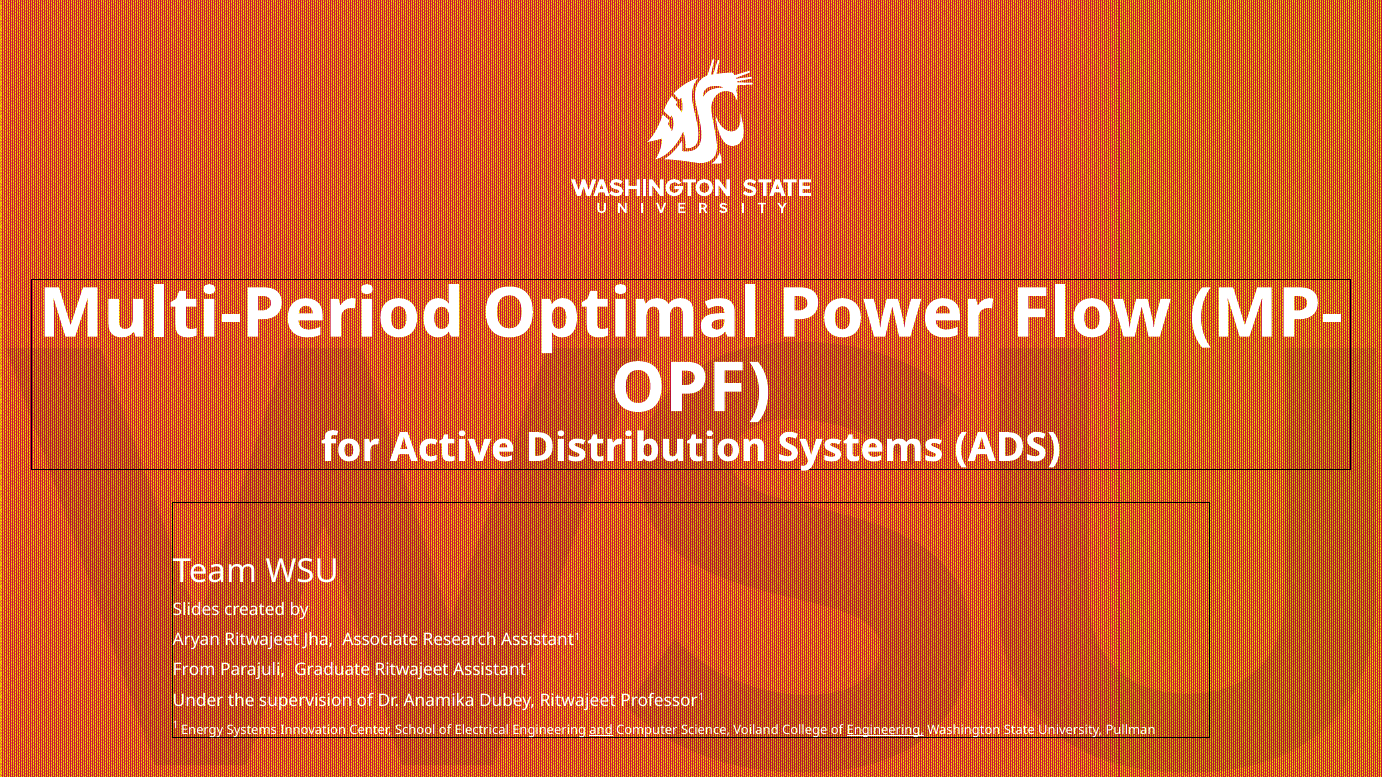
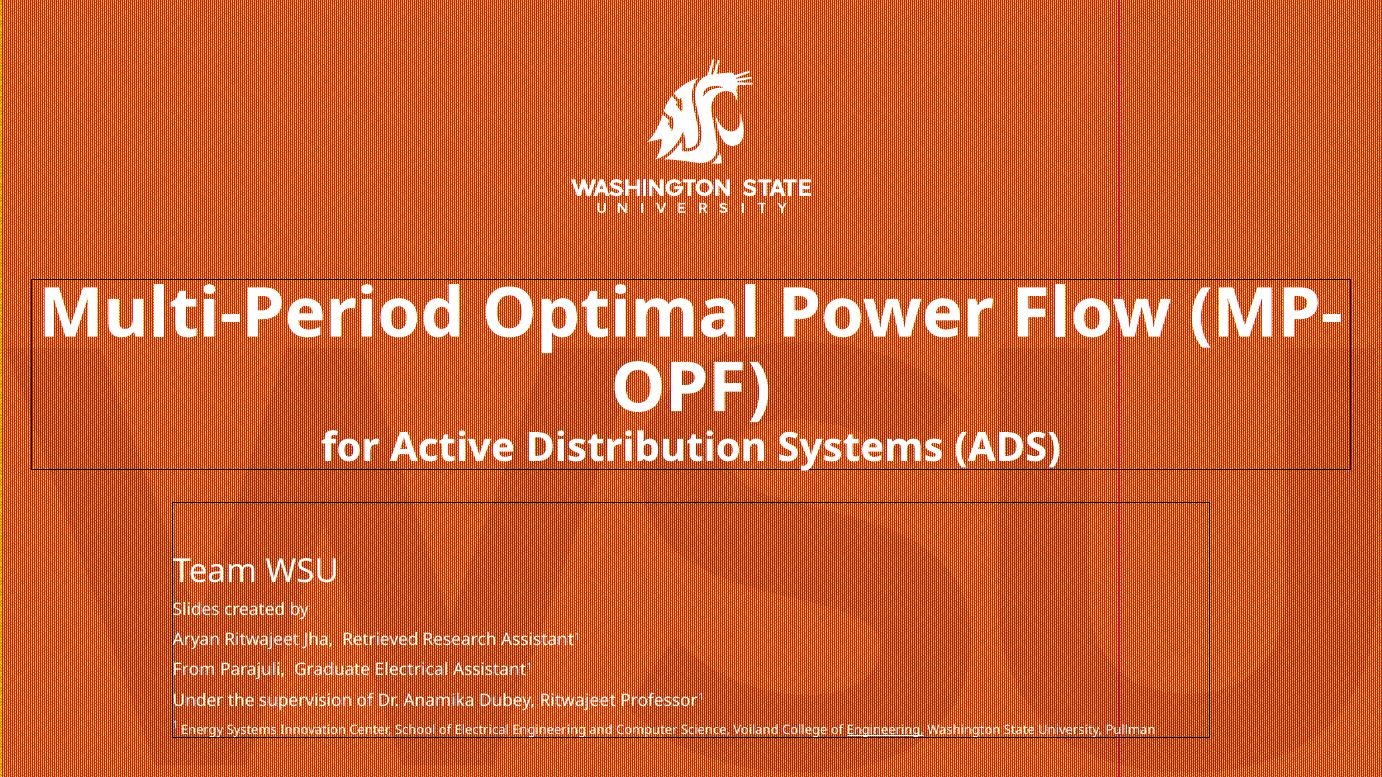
Associate: Associate -> Retrieved
Graduate Ritwajeet: Ritwajeet -> Electrical
and underline: present -> none
